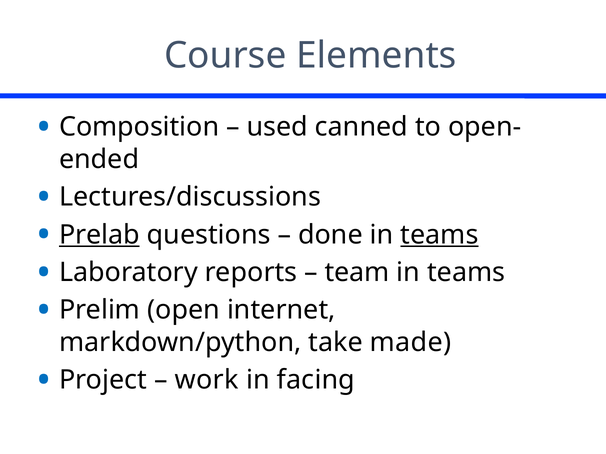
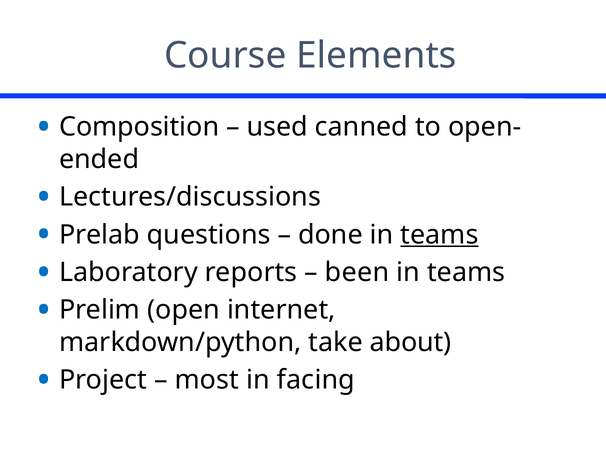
Prelab underline: present -> none
team: team -> been
made: made -> about
work: work -> most
